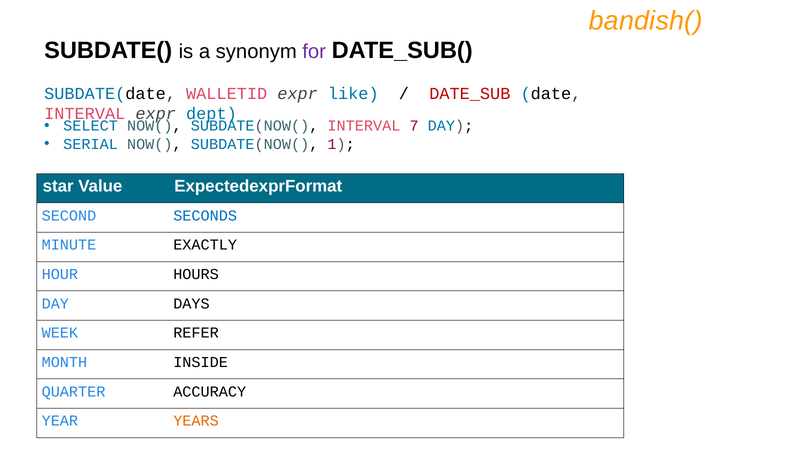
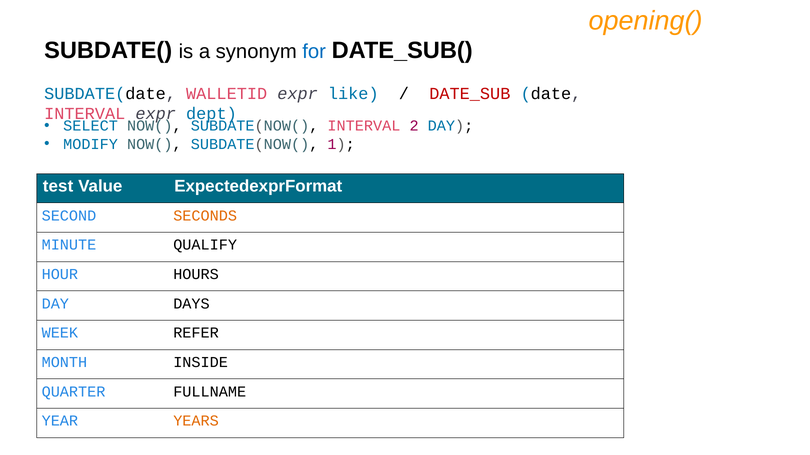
bandish(: bandish( -> opening(
for colour: purple -> blue
7: 7 -> 2
SERIAL: SERIAL -> MODIFY
star: star -> test
SECONDS colour: blue -> orange
EXACTLY: EXACTLY -> QUALIFY
ACCURACY: ACCURACY -> FULLNAME
